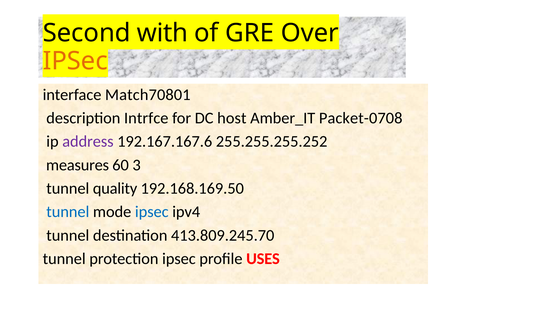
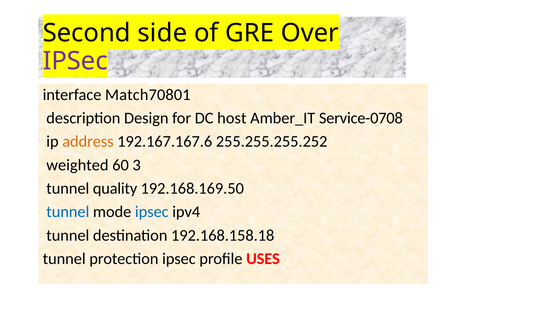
with: with -> side
IPSec at (75, 61) colour: orange -> purple
Intrfce: Intrfce -> Design
Packet-0708: Packet-0708 -> Service-0708
address colour: purple -> orange
measures: measures -> weighted
413.809.245.70: 413.809.245.70 -> 192.168.158.18
